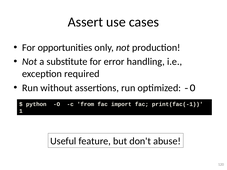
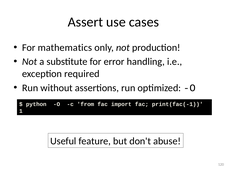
opportunities: opportunities -> mathematics
